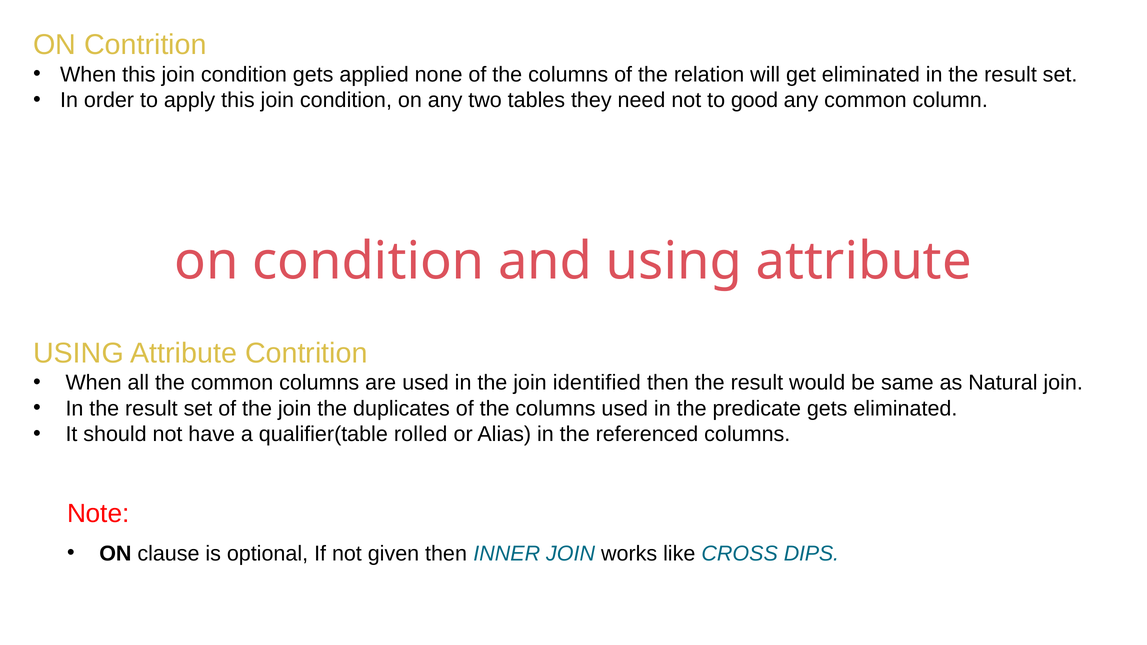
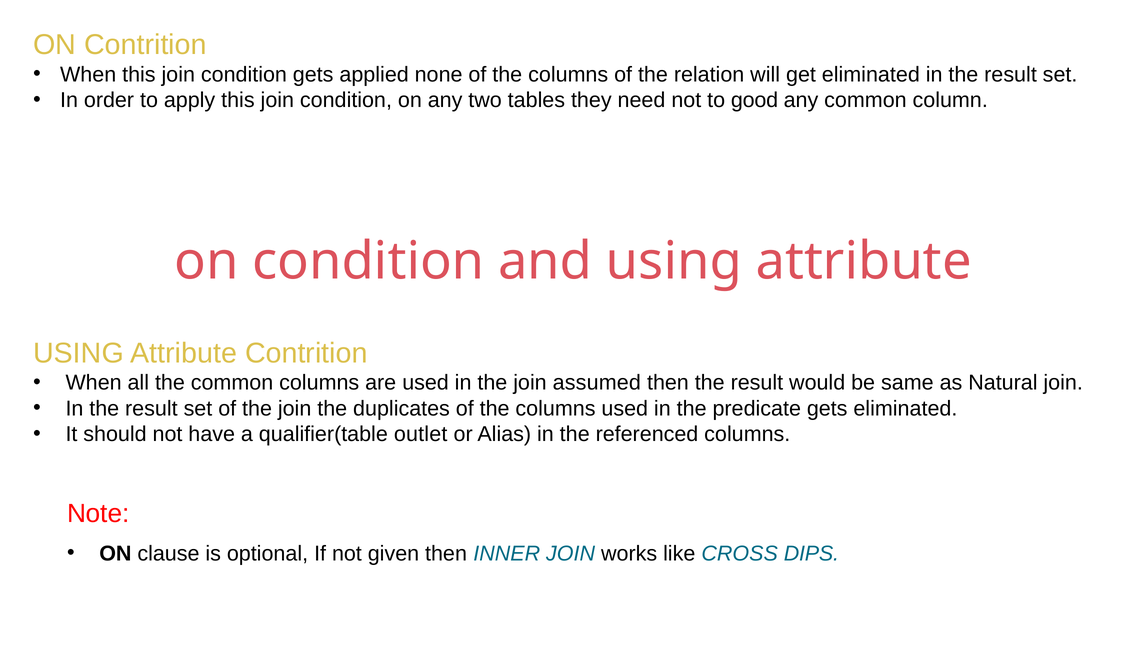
identified: identified -> assumed
rolled: rolled -> outlet
